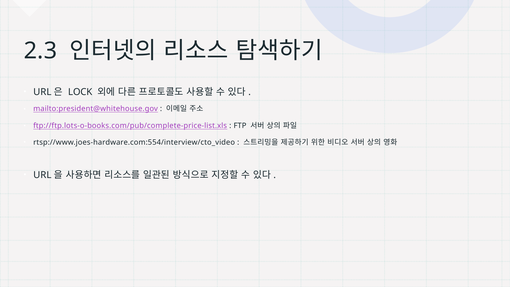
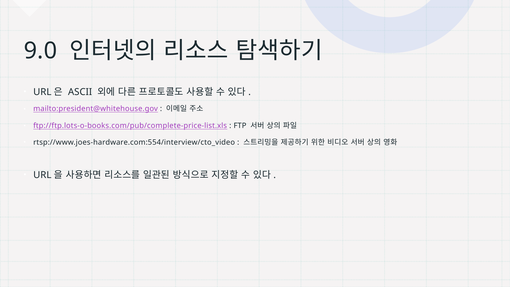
2.3: 2.3 -> 9.0
LOCK: LOCK -> ASCII
